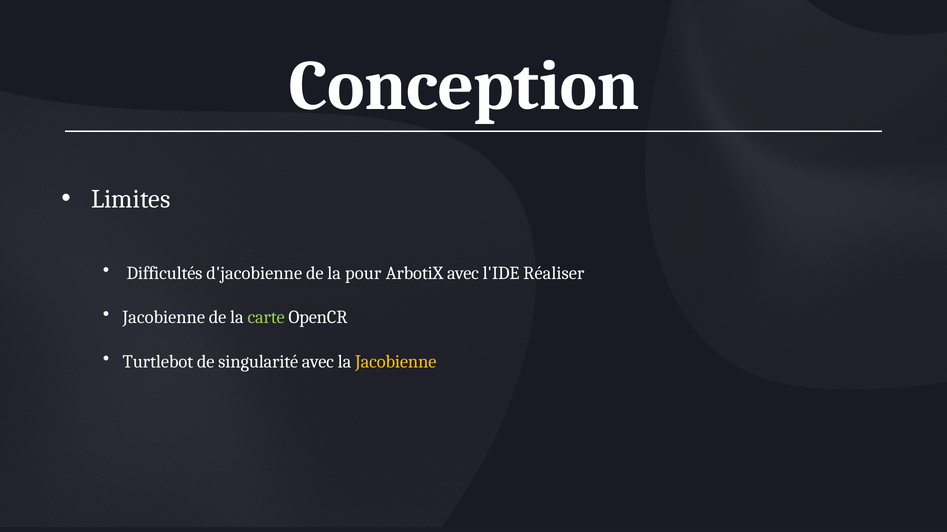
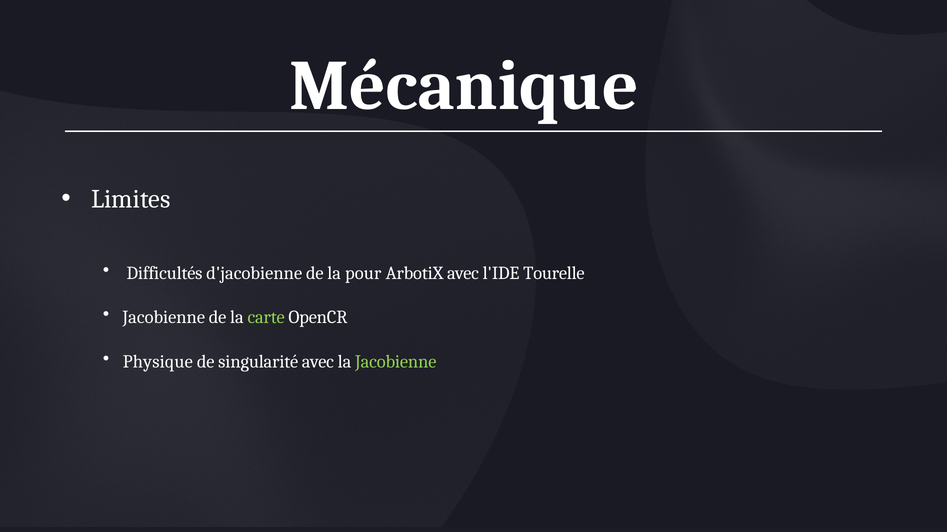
Conception: Conception -> Mécanique
Réaliser: Réaliser -> Tourelle
Turtlebot: Turtlebot -> Physique
Jacobienne at (396, 362) colour: yellow -> light green
